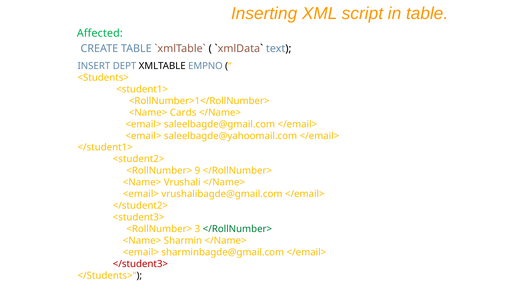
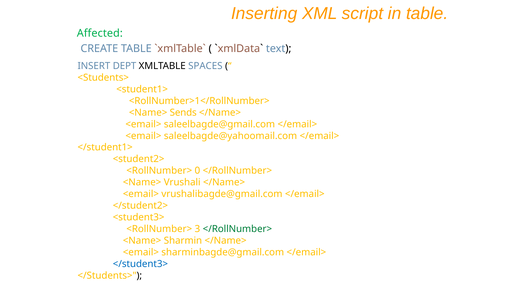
EMPNO: EMPNO -> SPACES
Cards: Cards -> Sends
9: 9 -> 0
</student3> colour: red -> blue
